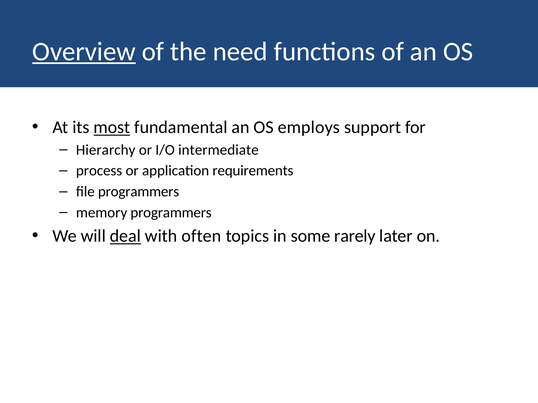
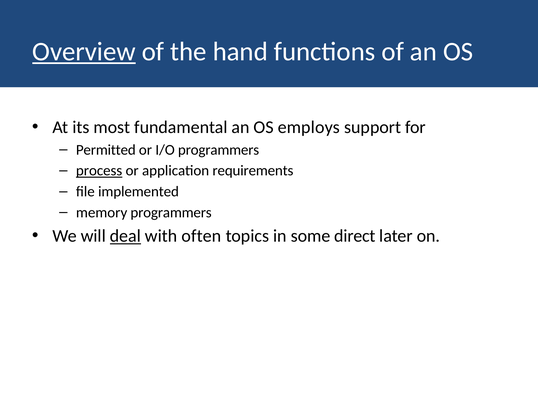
need: need -> hand
most underline: present -> none
Hierarchy: Hierarchy -> Permitted
I/O intermediate: intermediate -> programmers
process underline: none -> present
file programmers: programmers -> implemented
rarely: rarely -> direct
